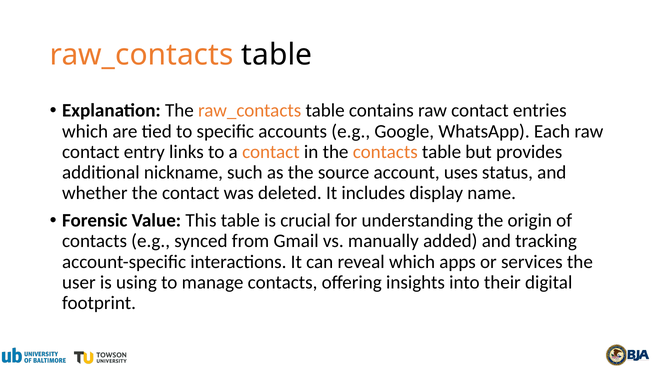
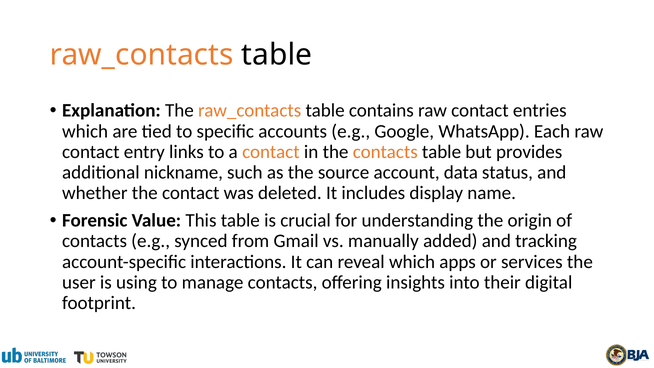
uses: uses -> data
